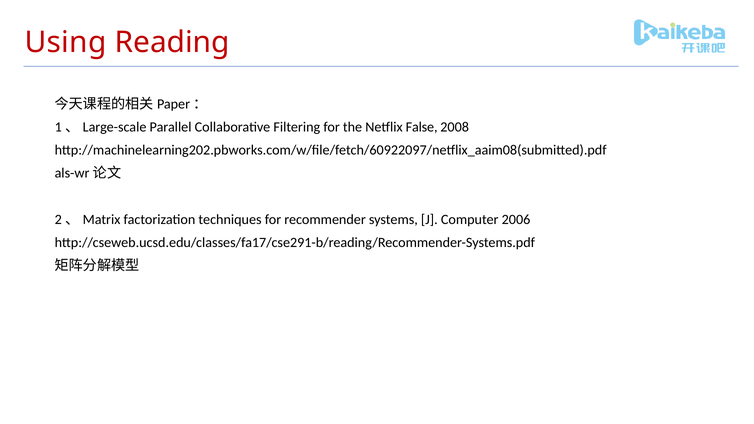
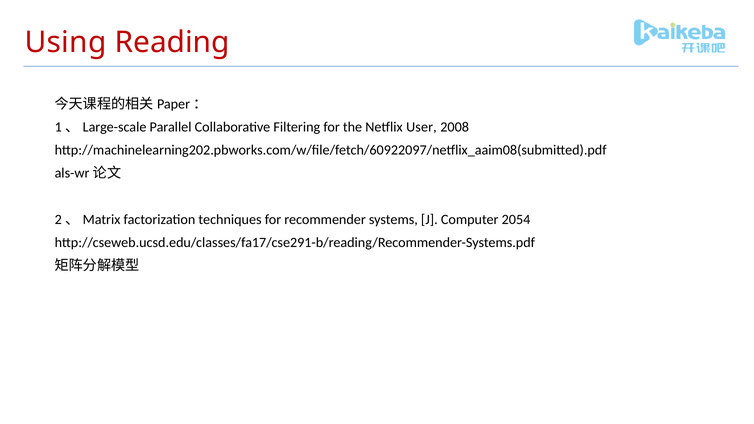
False: False -> User
2006: 2006 -> 2054
